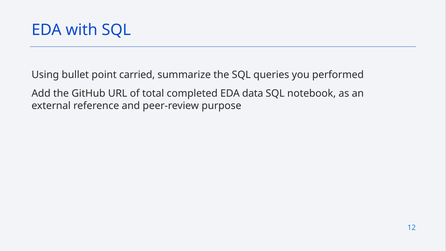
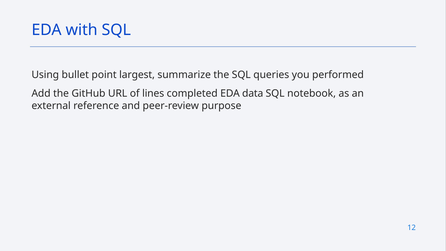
carried: carried -> largest
total: total -> lines
